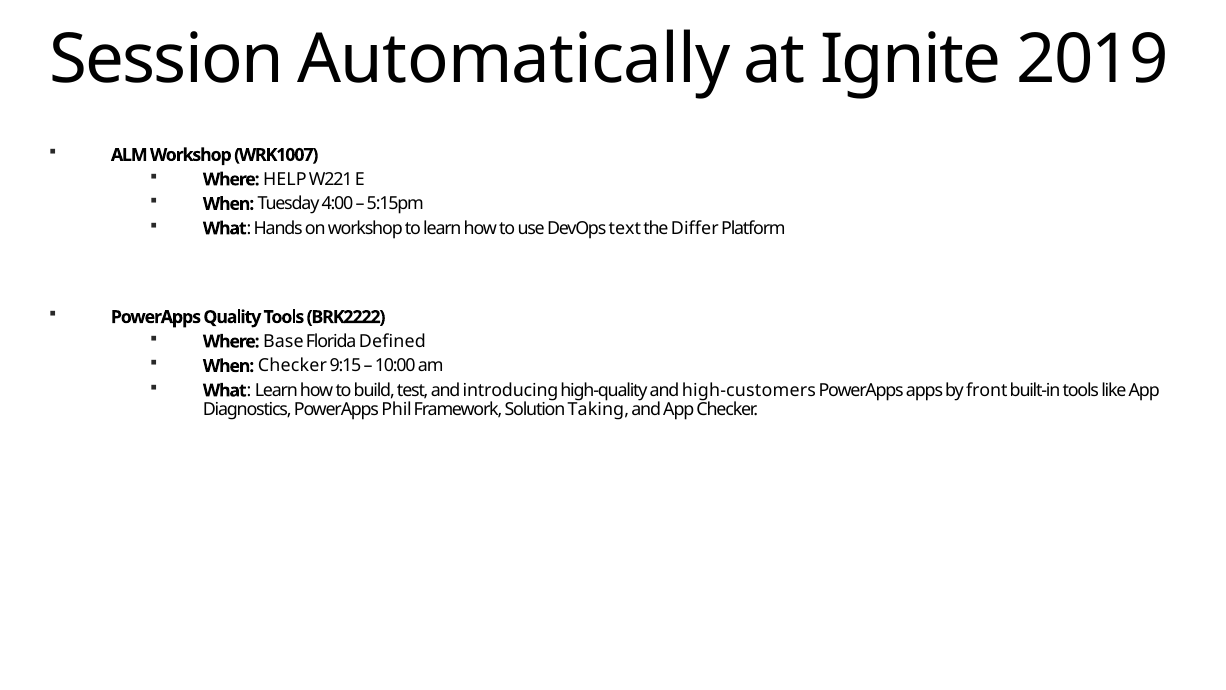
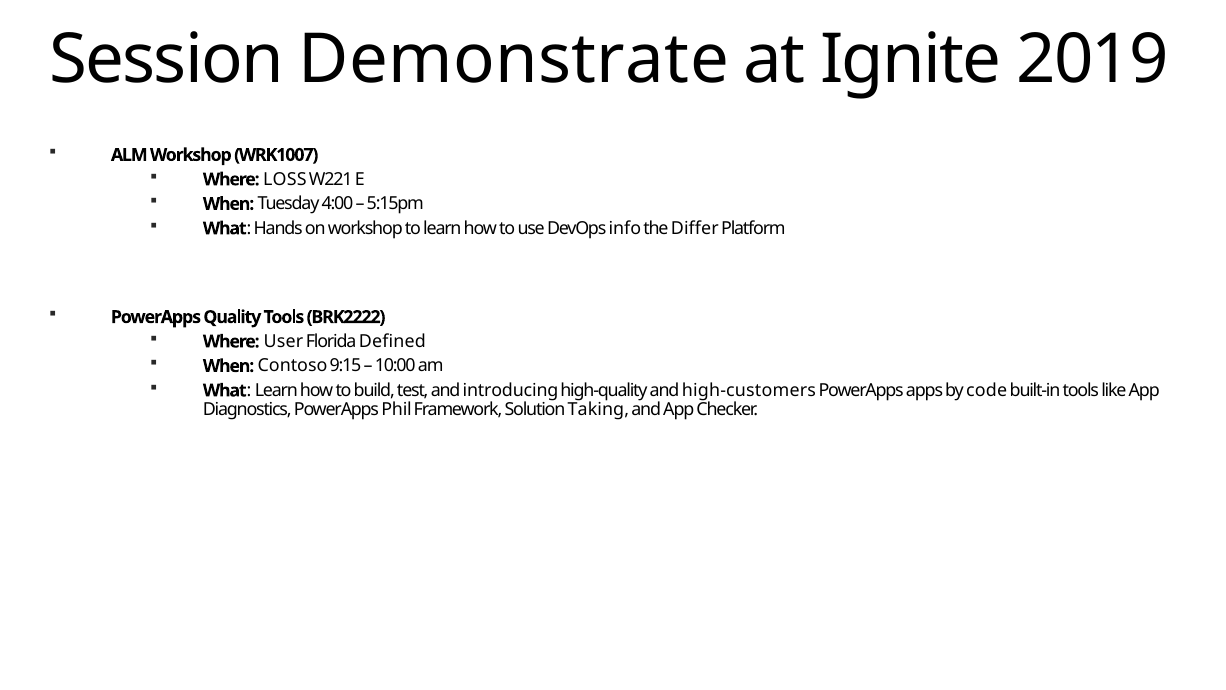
Automatically: Automatically -> Demonstrate
HELP: HELP -> LOSS
text: text -> info
Base: Base -> User
When Checker: Checker -> Contoso
front: front -> code
